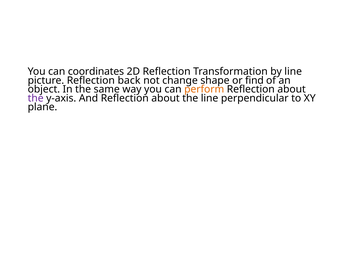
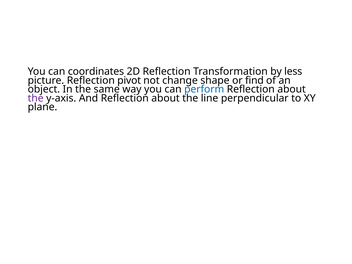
by line: line -> less
back: back -> pivot
perform colour: orange -> blue
